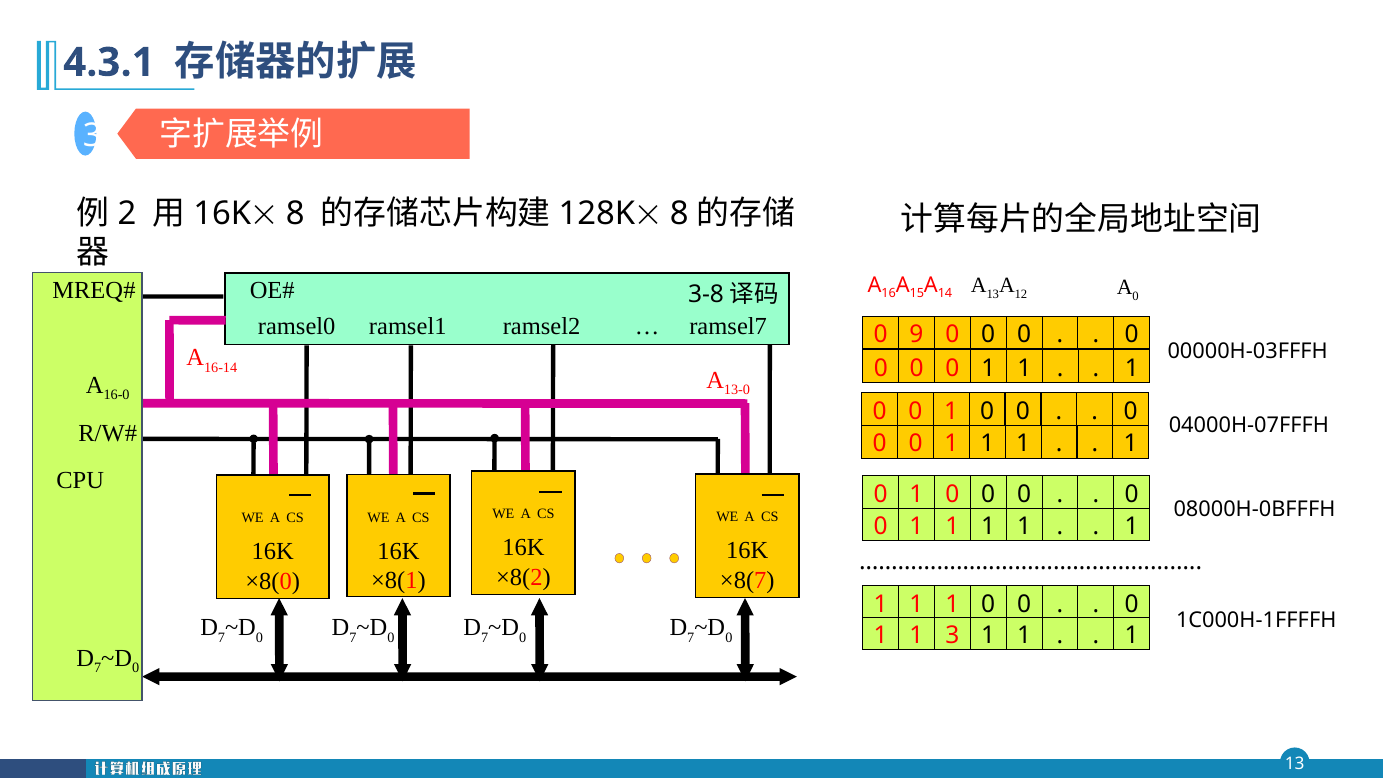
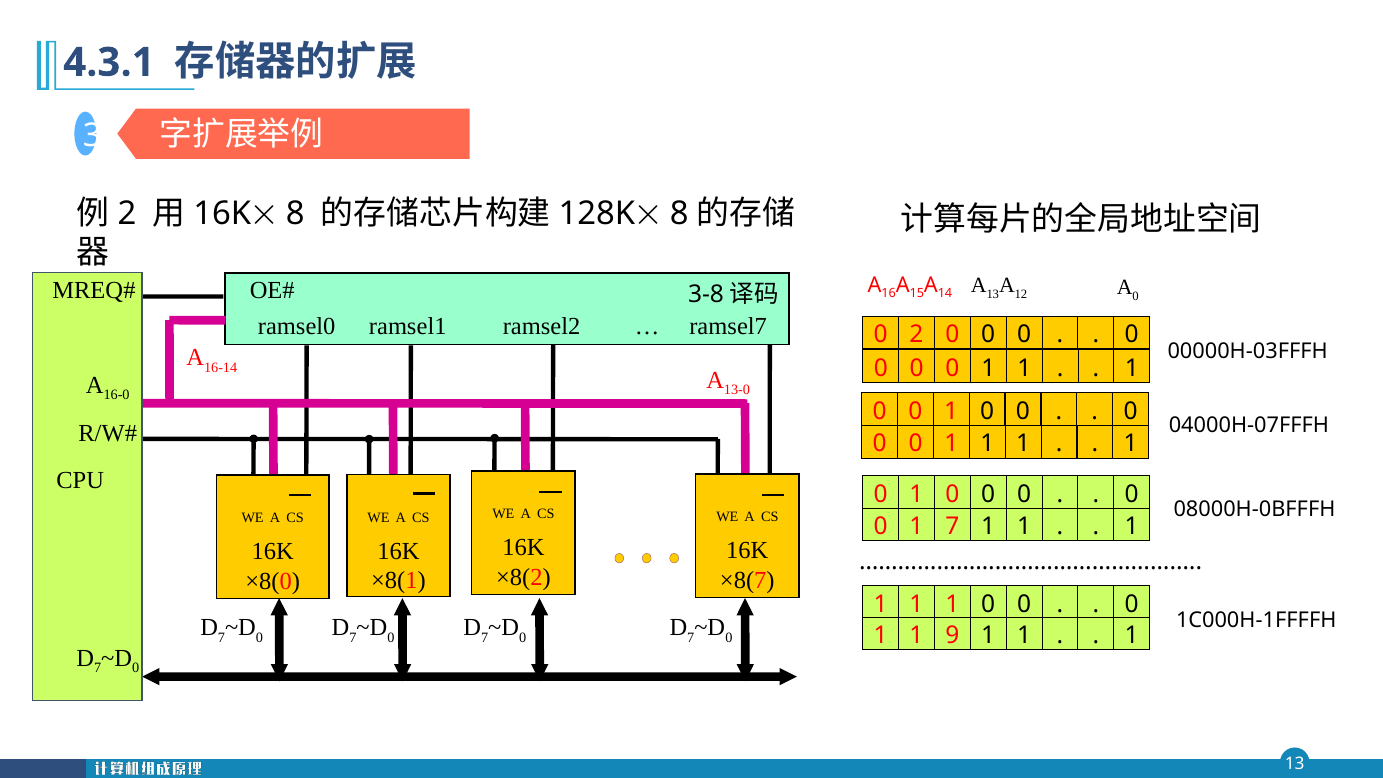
0 9: 9 -> 2
1 at (952, 526): 1 -> 7
1 3: 3 -> 9
